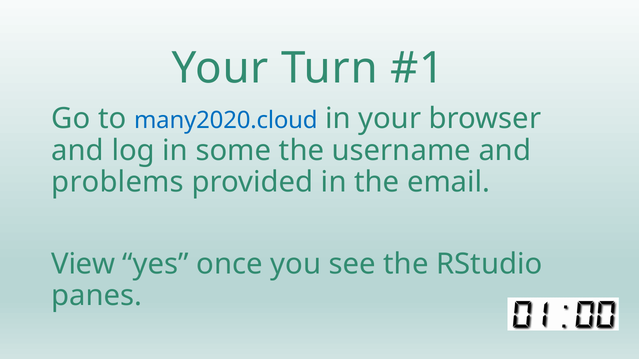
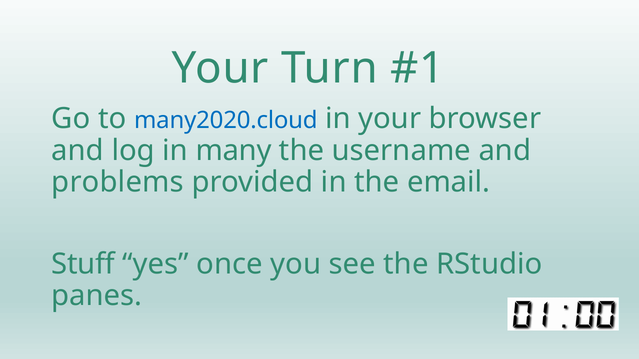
some: some -> many
View: View -> Stuff
